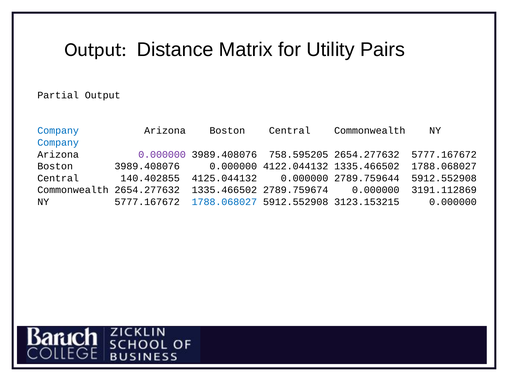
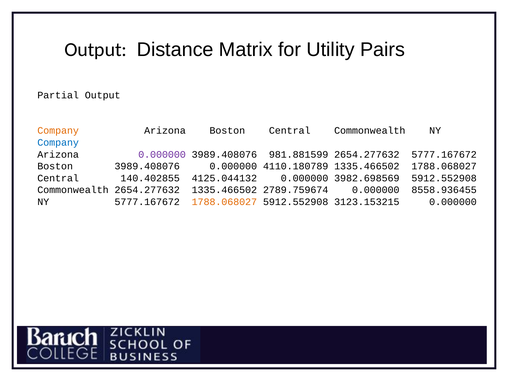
Company at (58, 131) colour: blue -> orange
758.595205: 758.595205 -> 981.881599
4122.044132: 4122.044132 -> 4110.180789
2789.759644: 2789.759644 -> 3982.698569
3191.112869: 3191.112869 -> 8558.936455
1788.068027 at (224, 202) colour: blue -> orange
